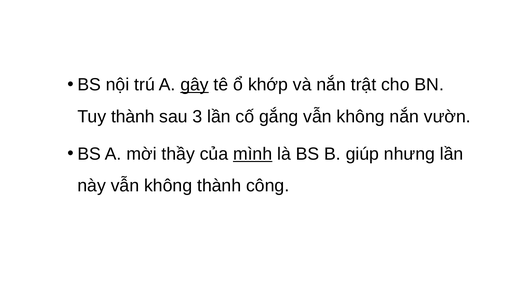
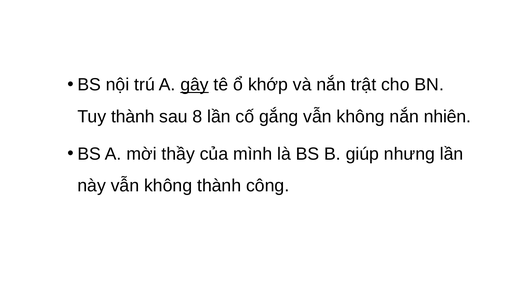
3: 3 -> 8
vườn: vườn -> nhiên
mình underline: present -> none
